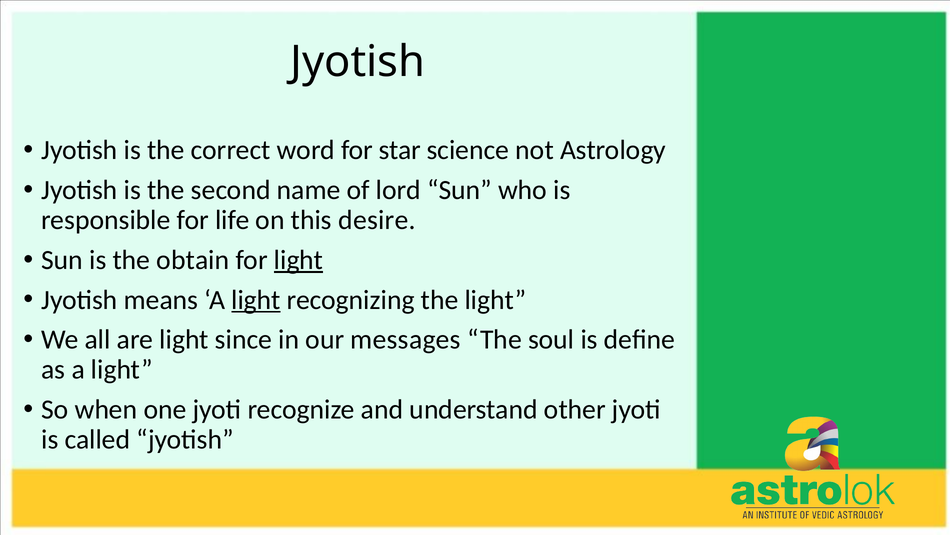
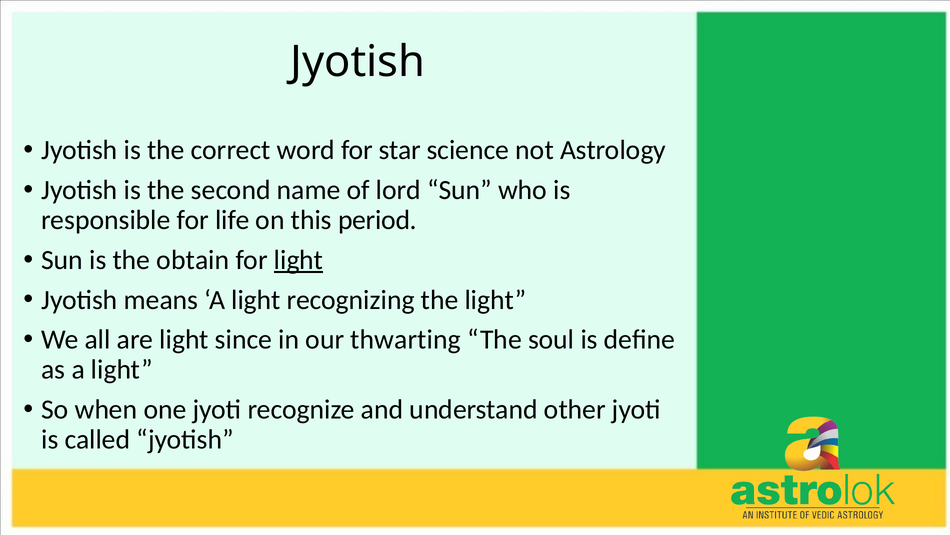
desire: desire -> period
light at (256, 300) underline: present -> none
messages: messages -> thwarting
